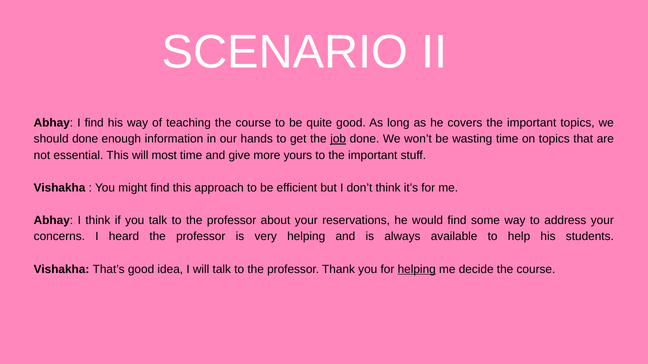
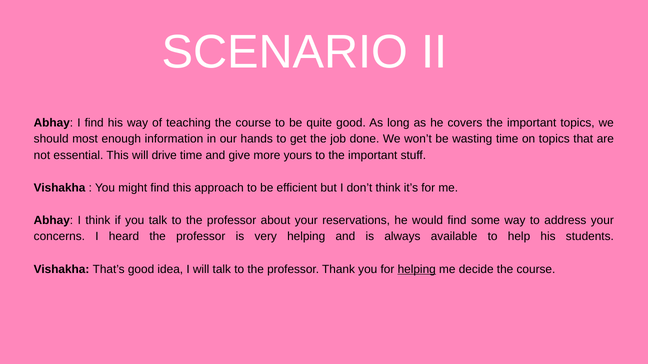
should done: done -> most
job underline: present -> none
most: most -> drive
